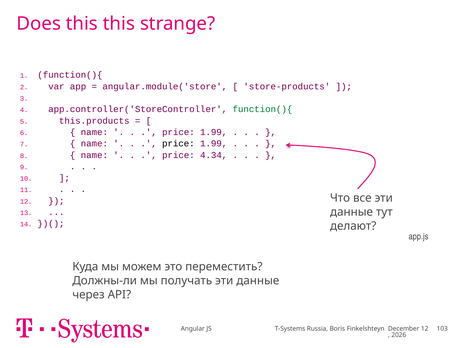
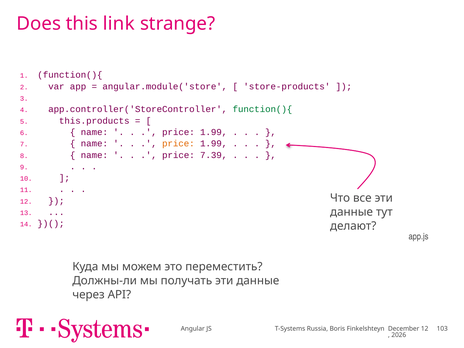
this this: this -> link
price at (178, 144) colour: black -> orange
4.34: 4.34 -> 7.39
